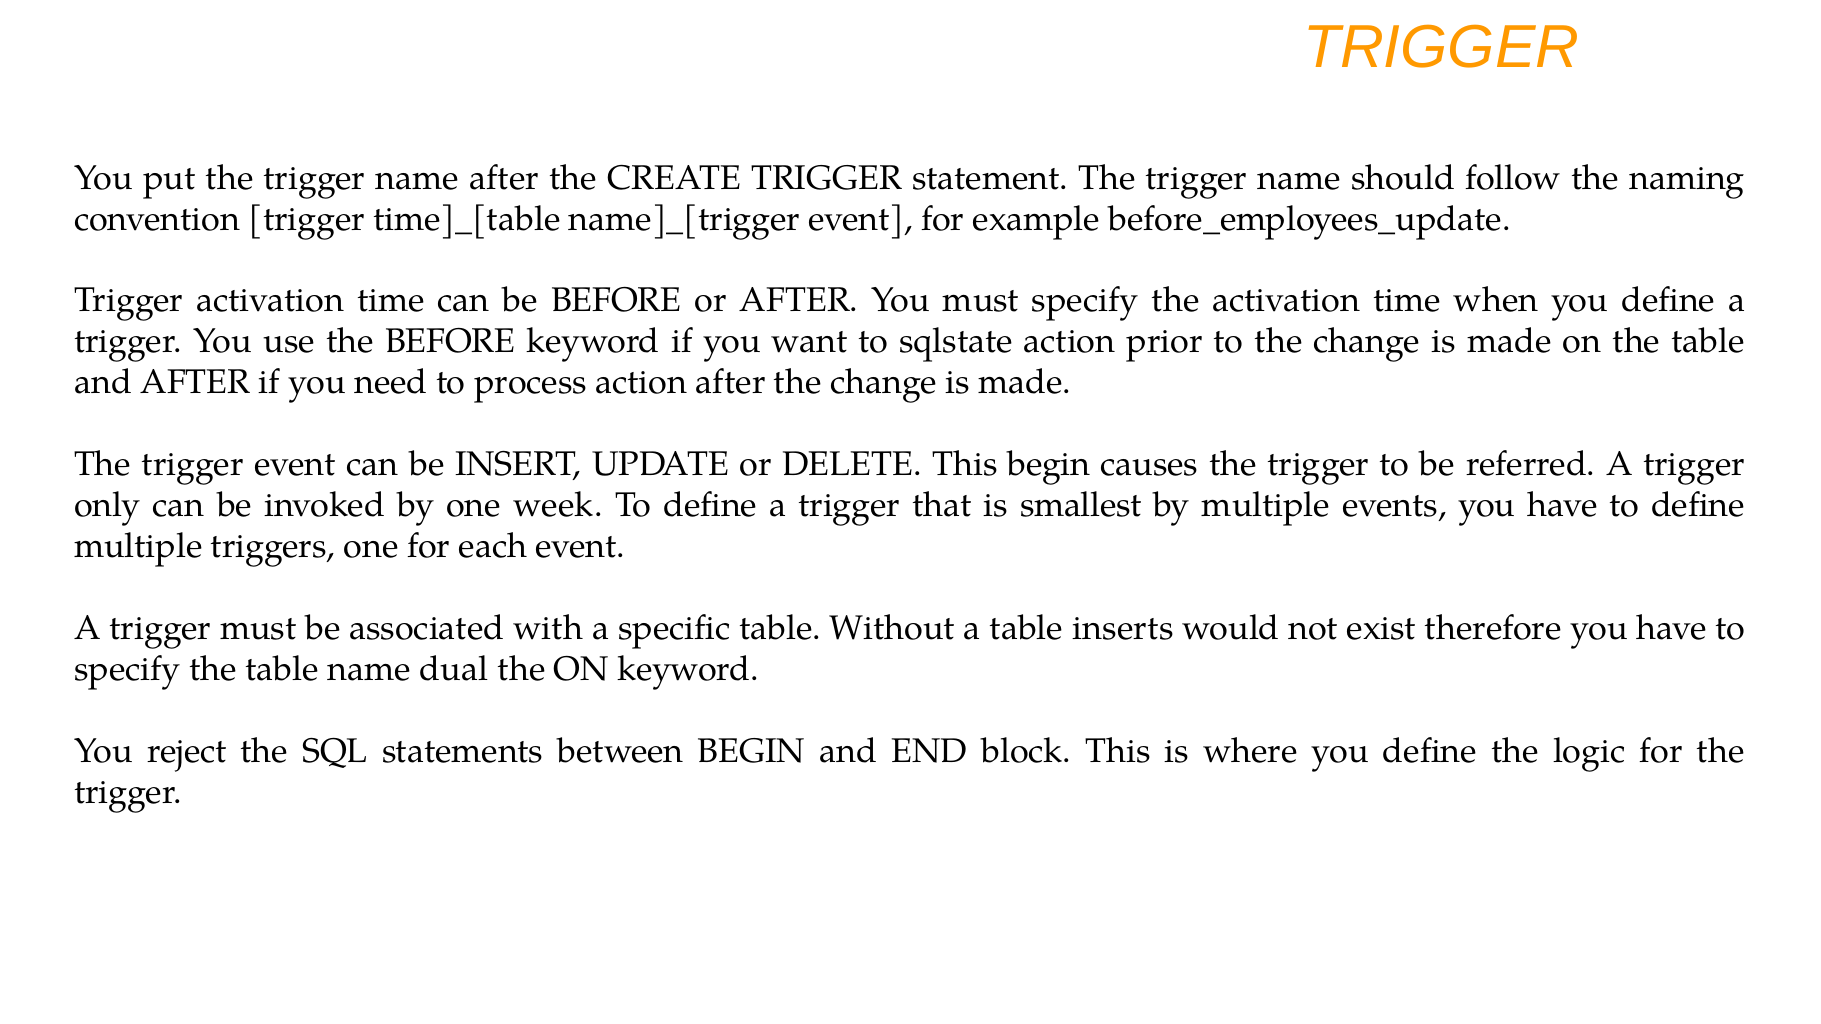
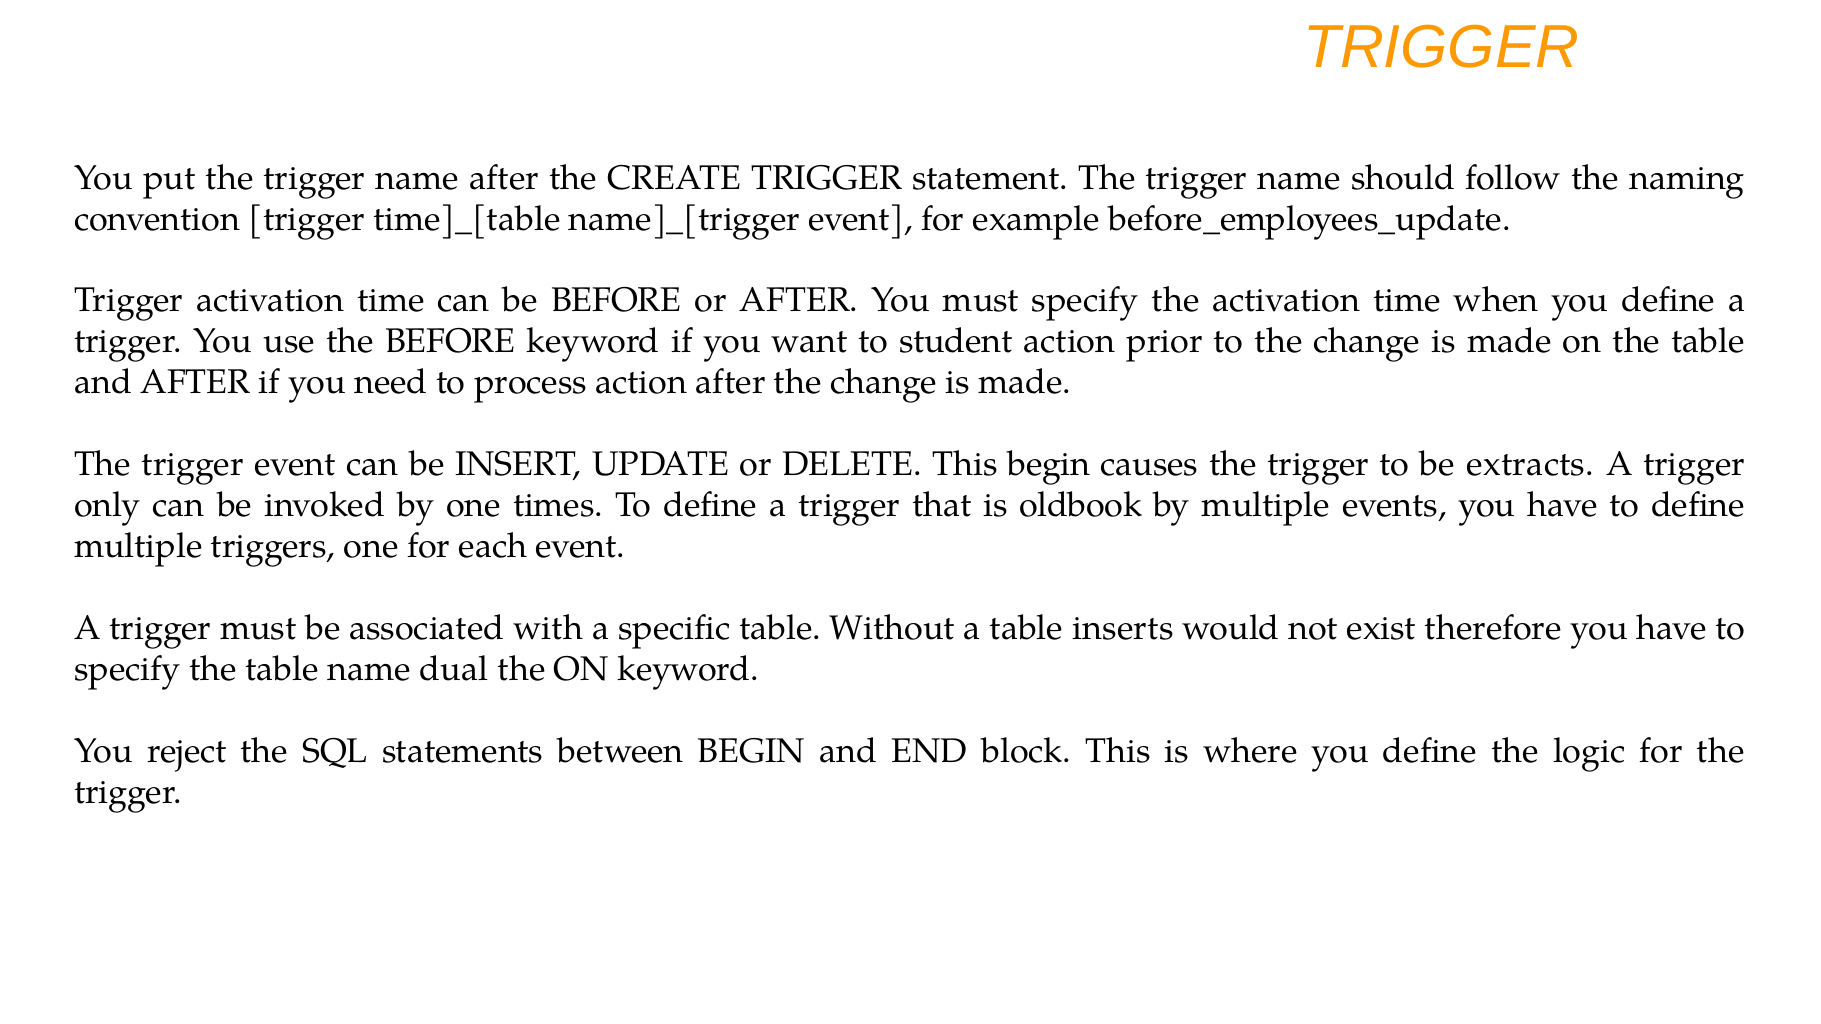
sqlstate: sqlstate -> student
referred: referred -> extracts
week: week -> times
smallest: smallest -> oldbook
